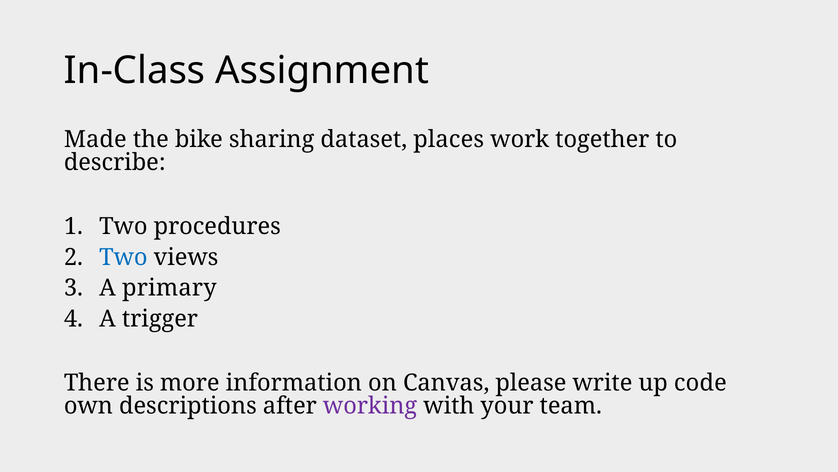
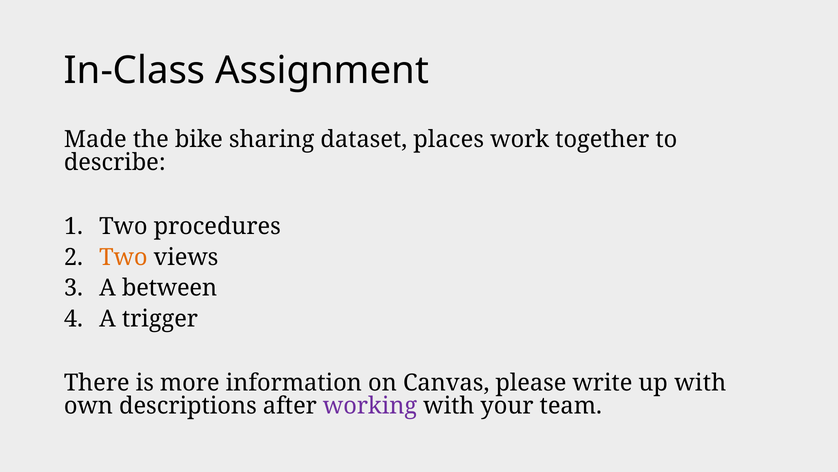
Two at (123, 257) colour: blue -> orange
primary: primary -> between
up code: code -> with
